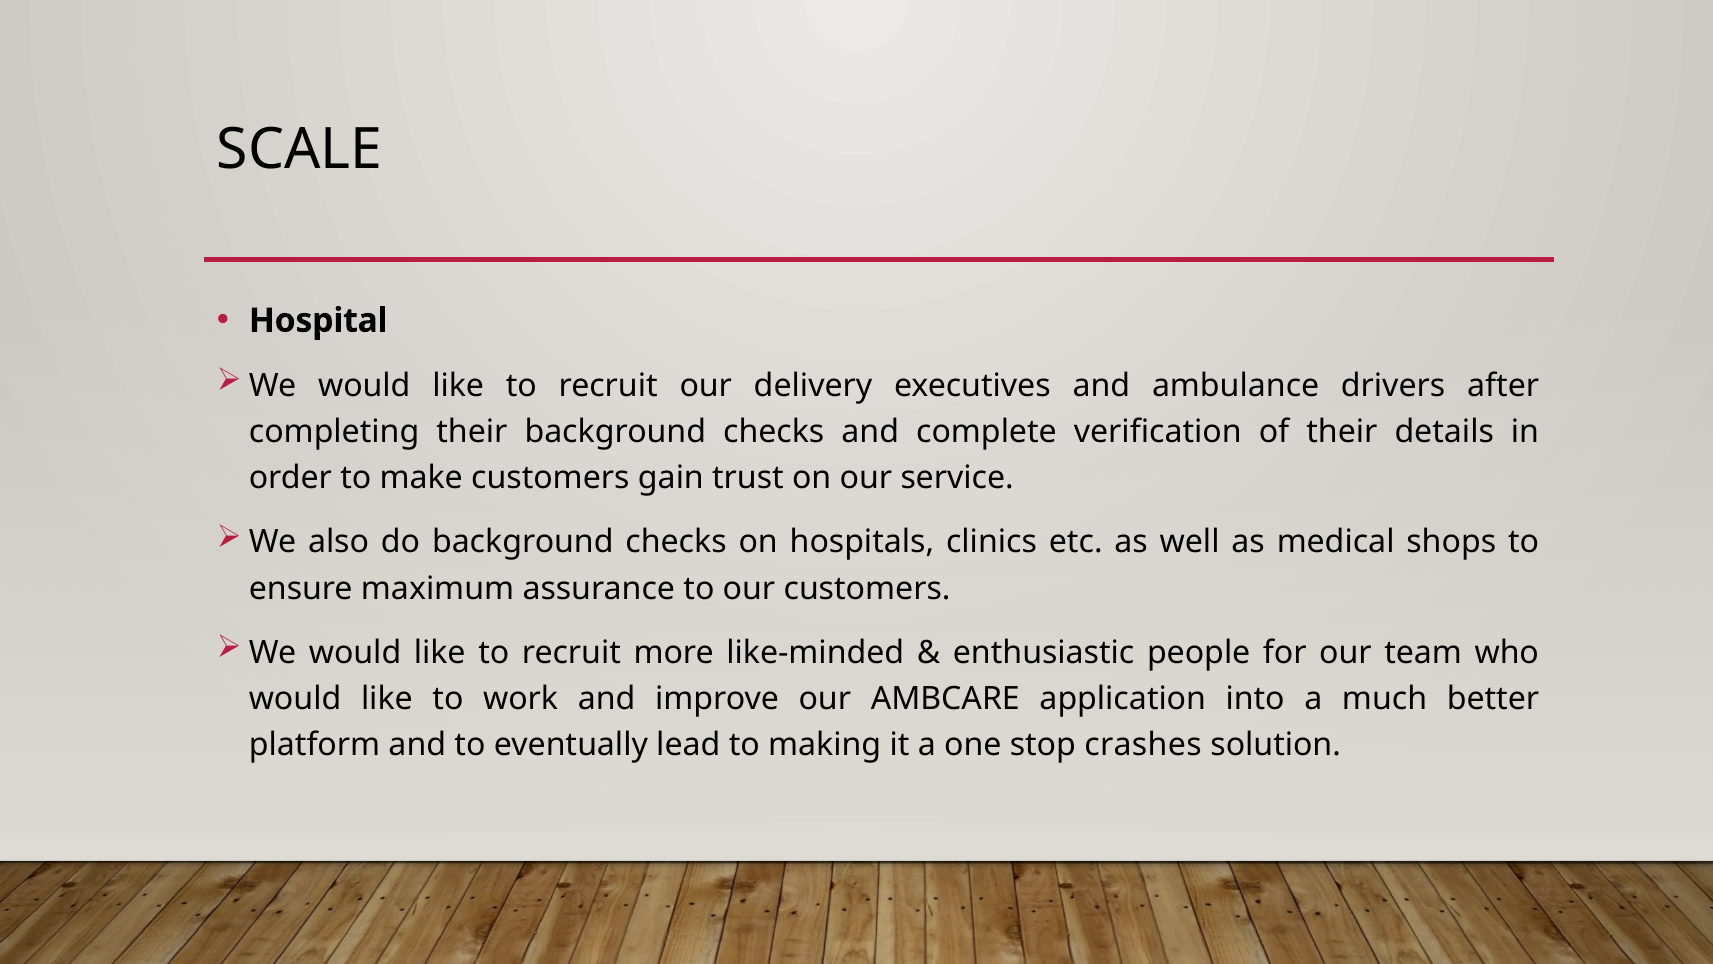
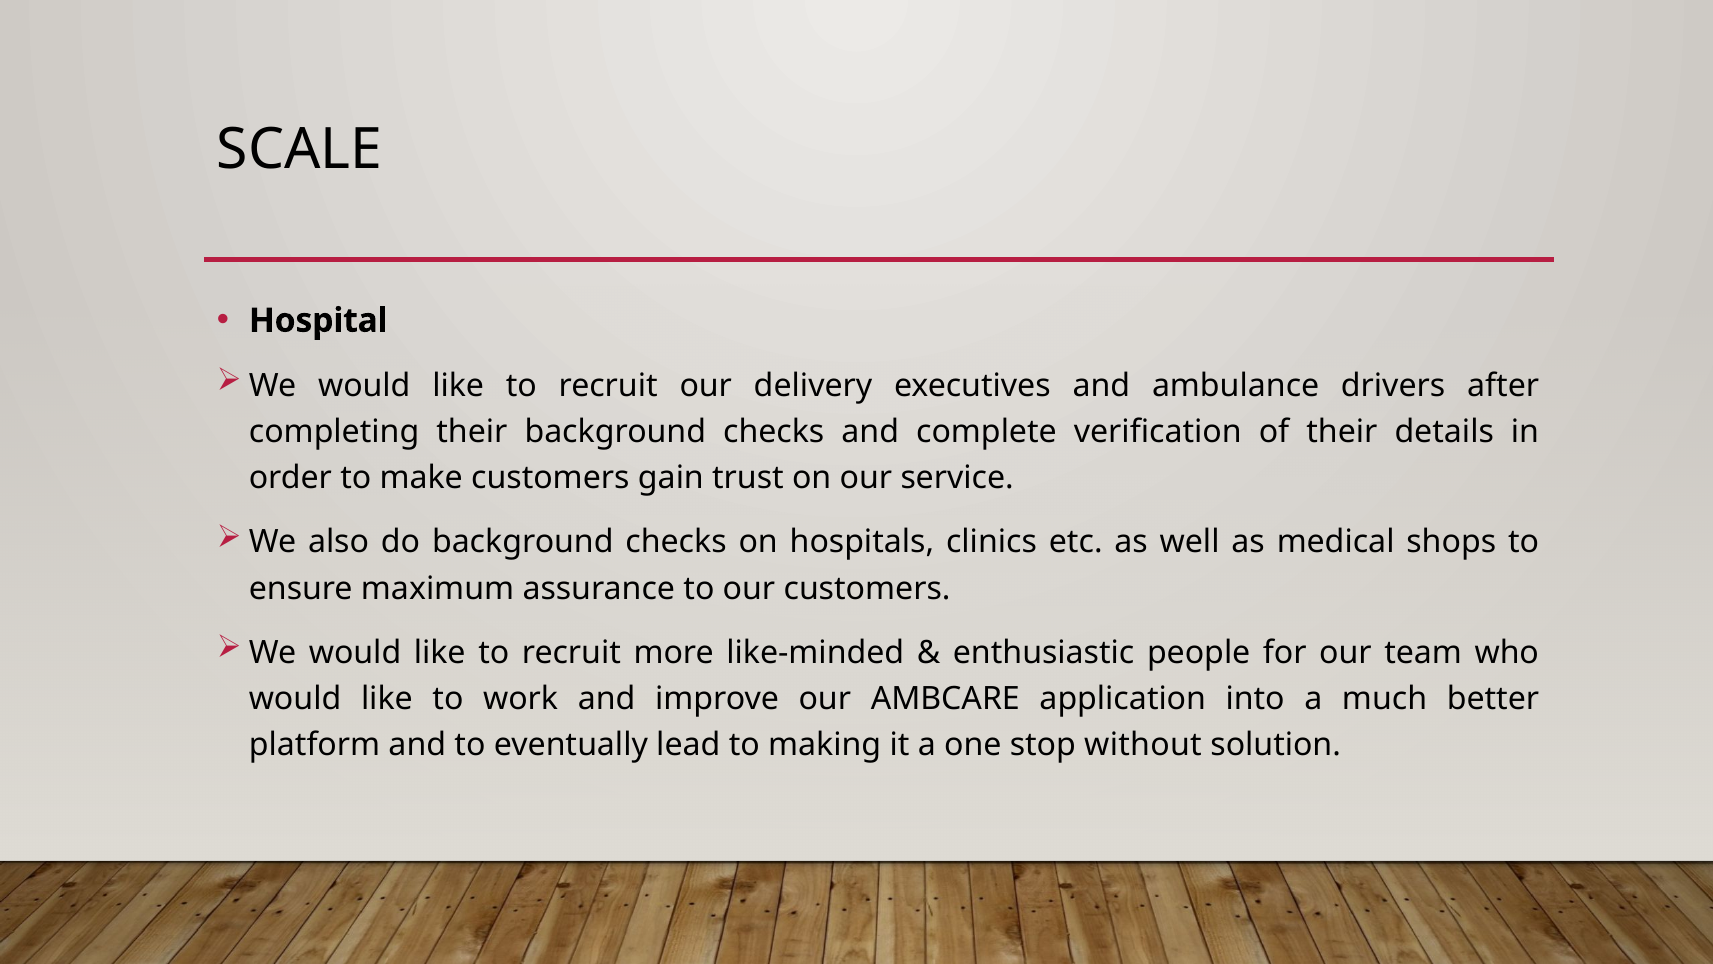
crashes: crashes -> without
